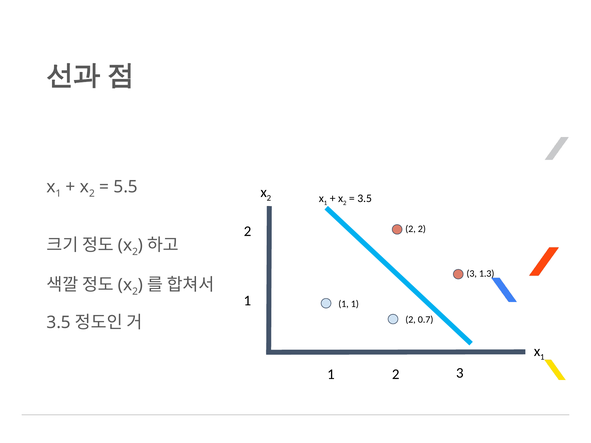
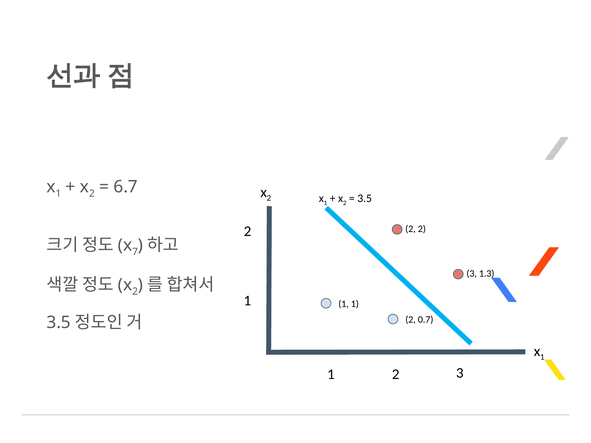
5.5: 5.5 -> 6.7
2 at (135, 252): 2 -> 7
